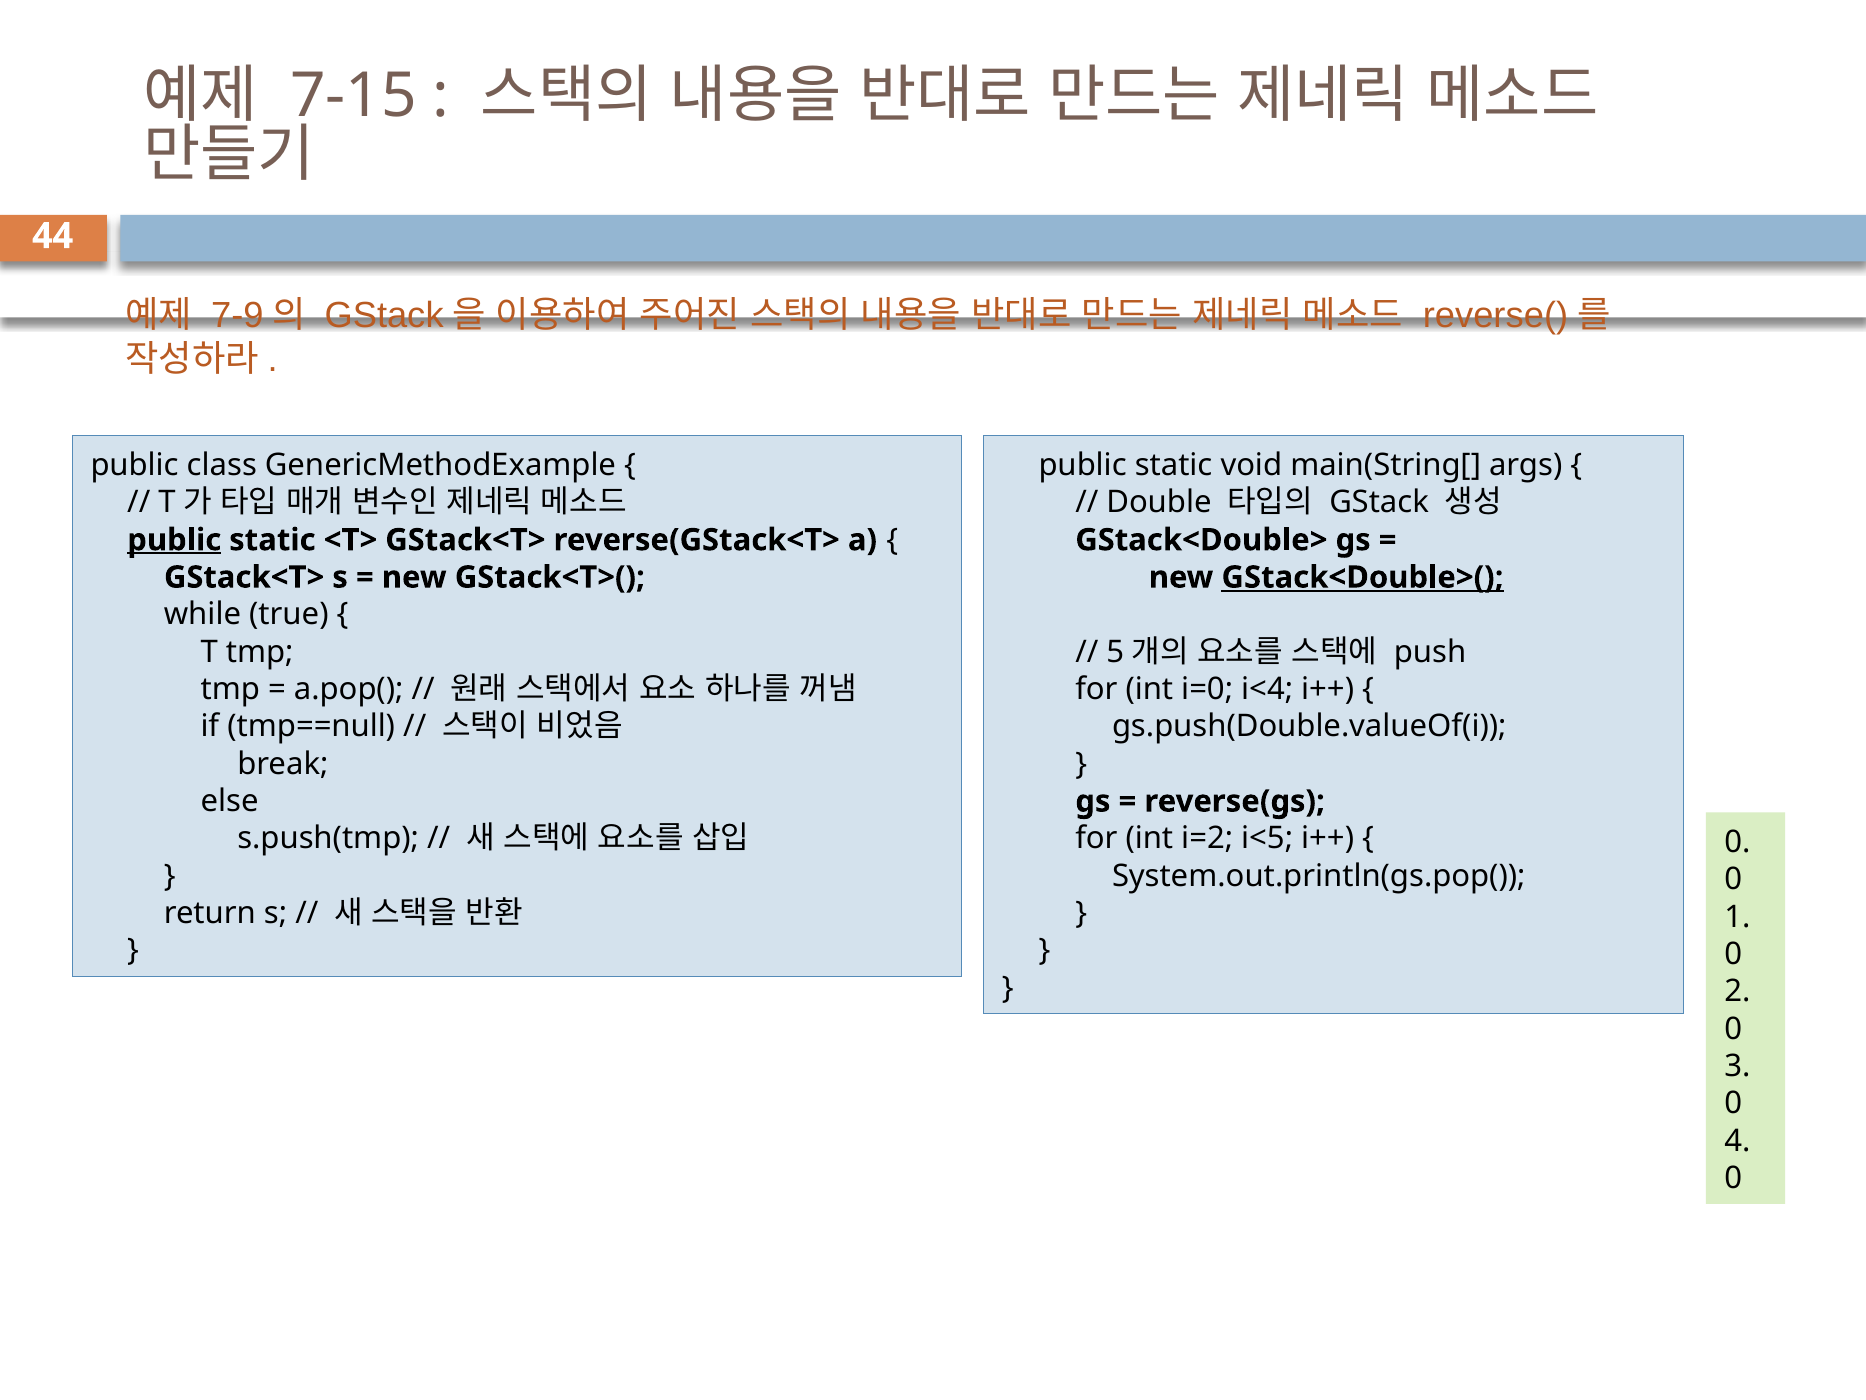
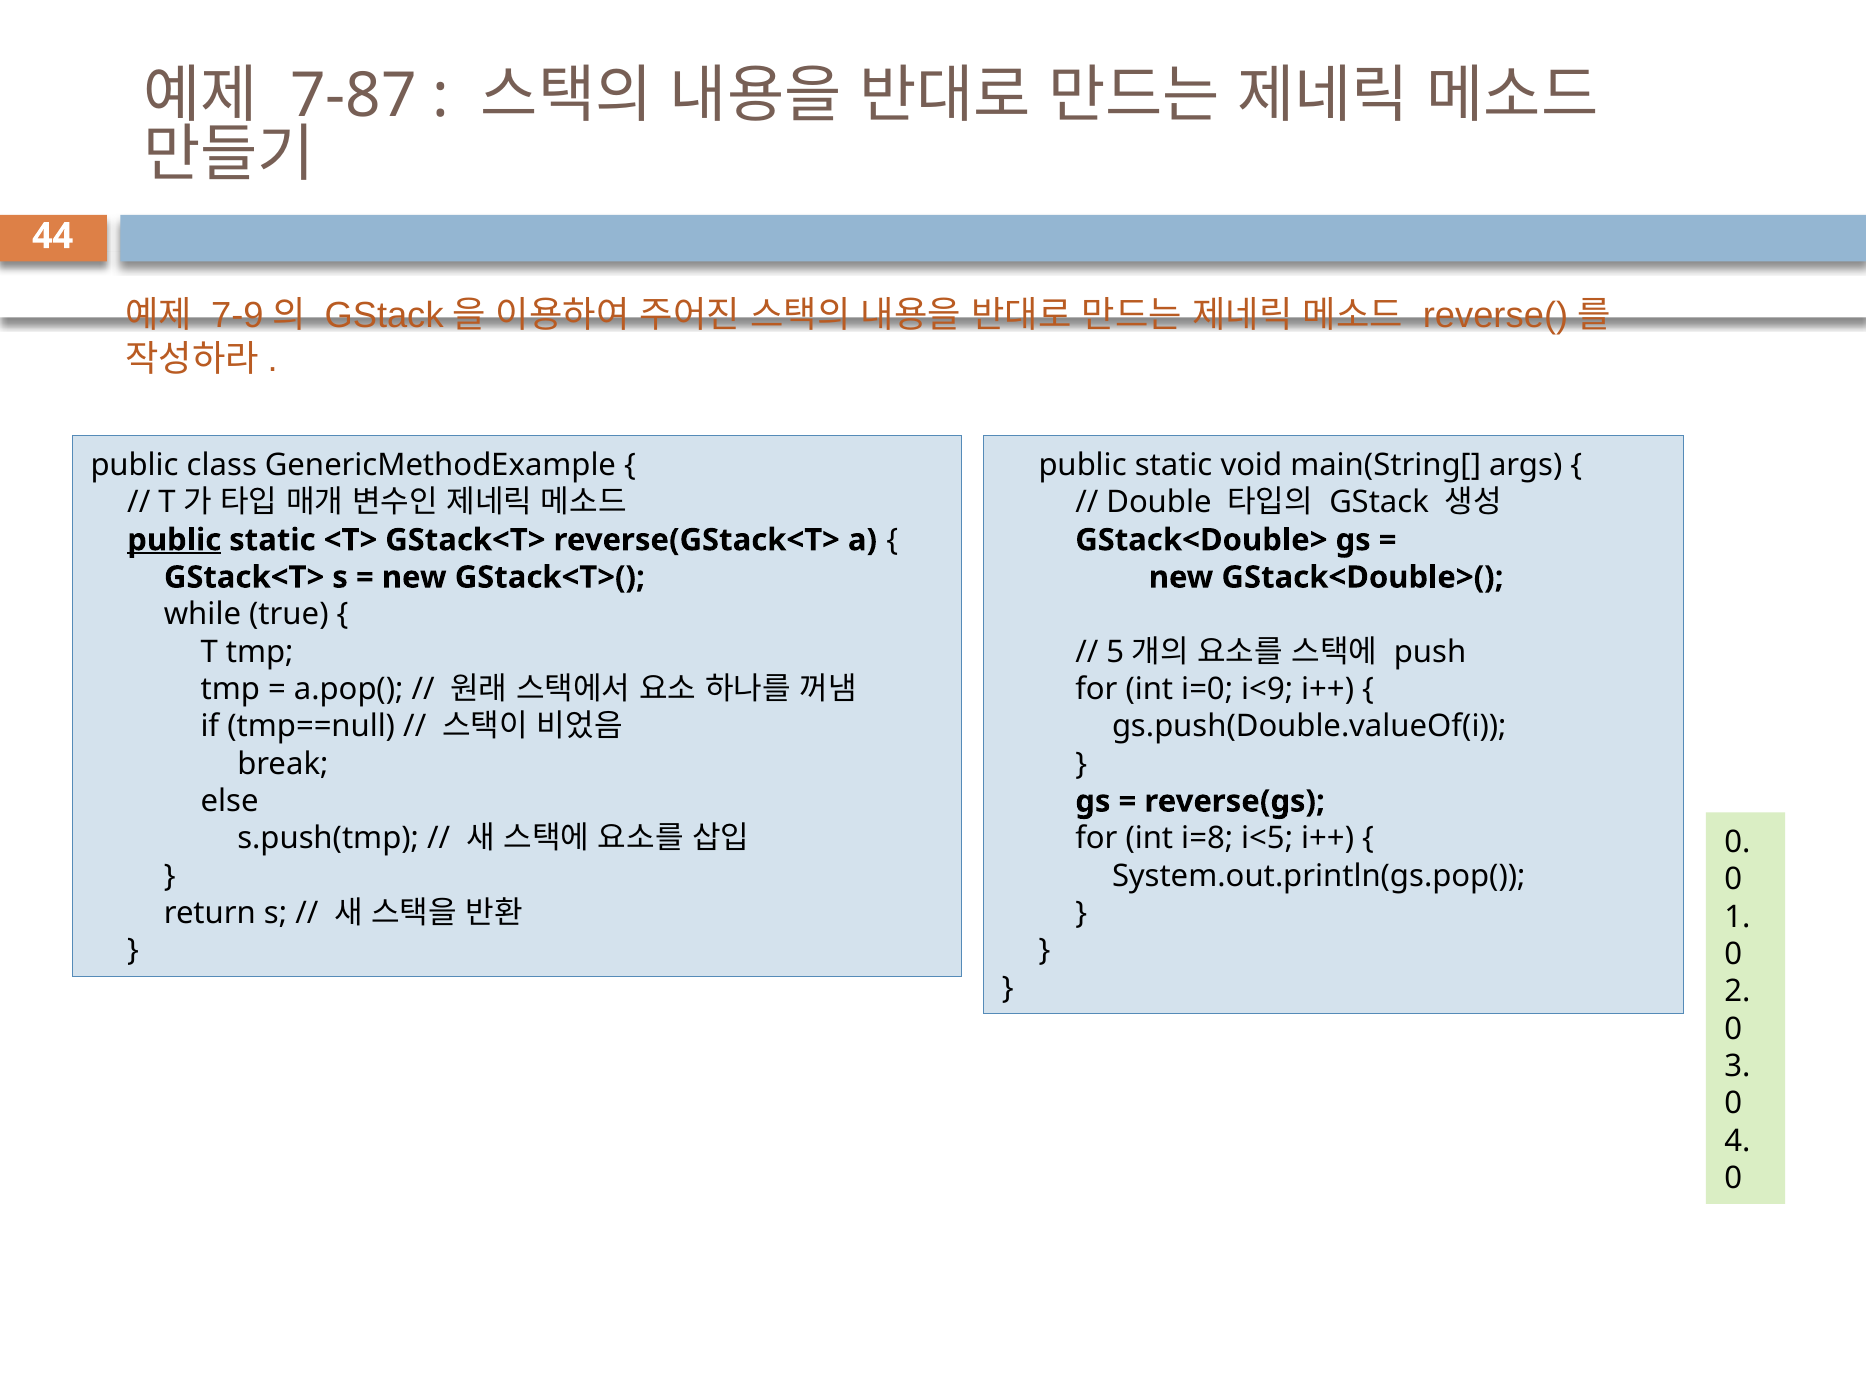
7-15: 7-15 -> 7-87
GStack<Double>( underline: present -> none
i<4: i<4 -> i<9
i=2: i=2 -> i=8
